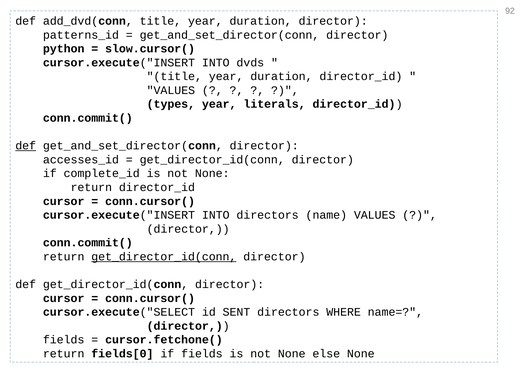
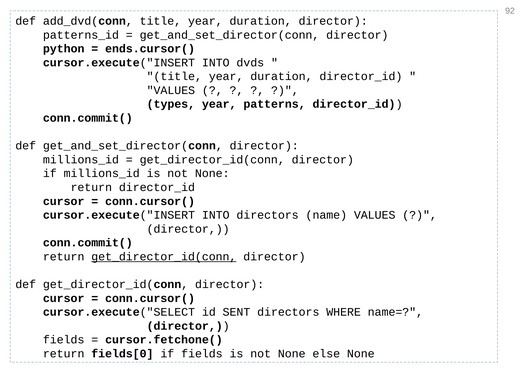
slow.cursor(: slow.cursor( -> ends.cursor(
literals: literals -> patterns
def at (26, 146) underline: present -> none
accesses_id at (81, 160): accesses_id -> millions_id
if complete_id: complete_id -> millions_id
